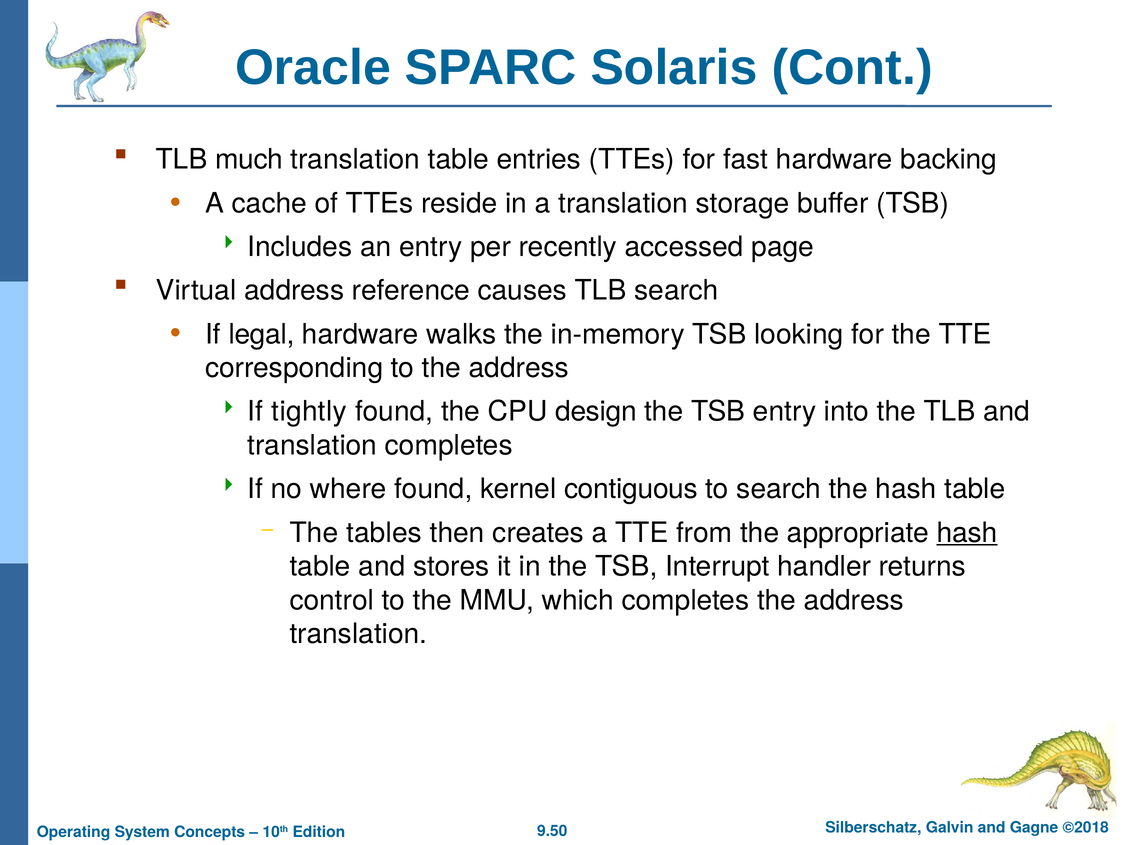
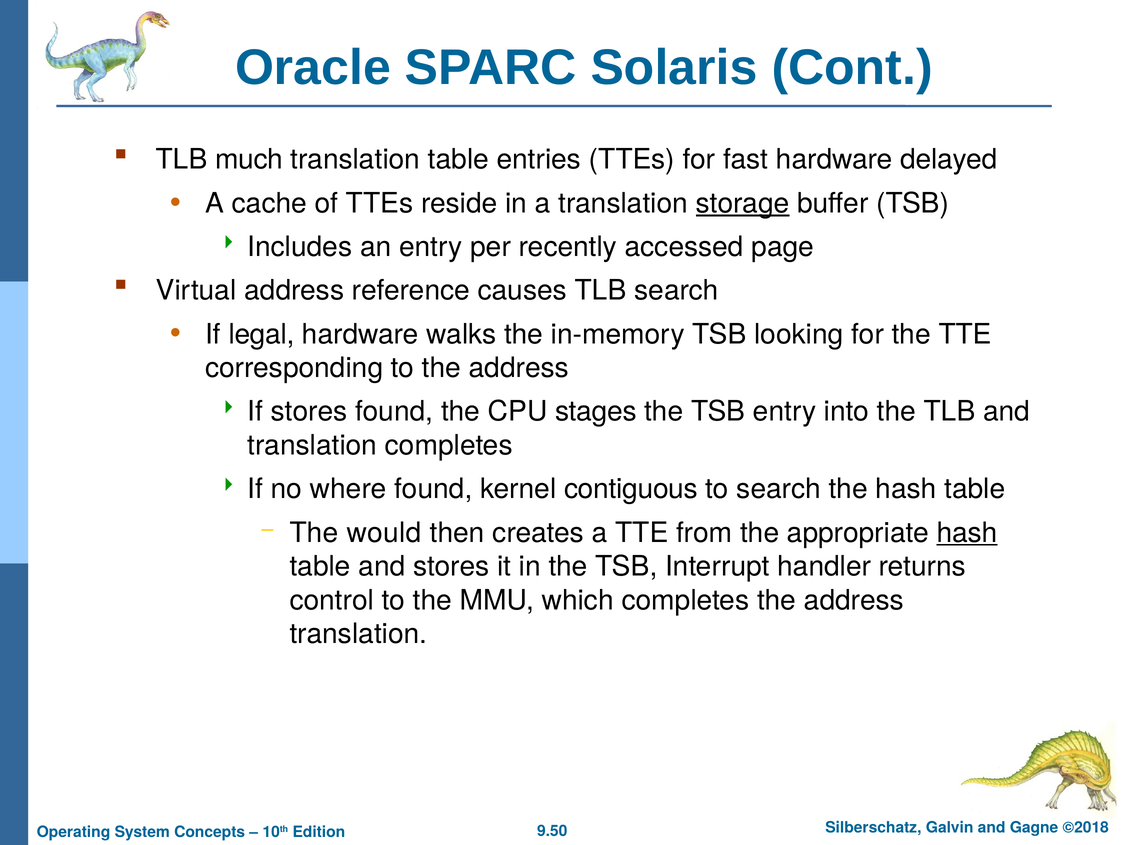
backing: backing -> delayed
storage underline: none -> present
If tightly: tightly -> stores
design: design -> stages
tables: tables -> would
